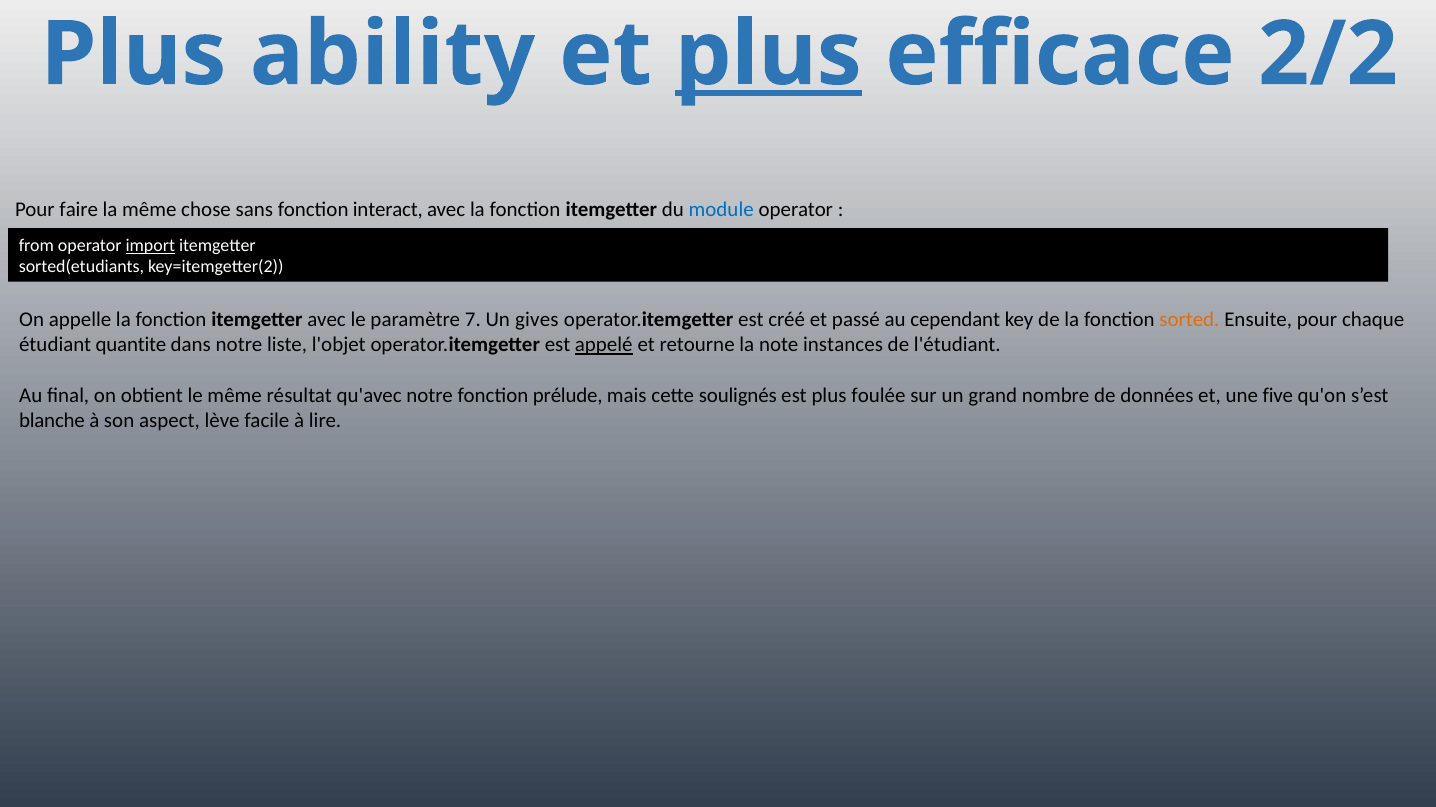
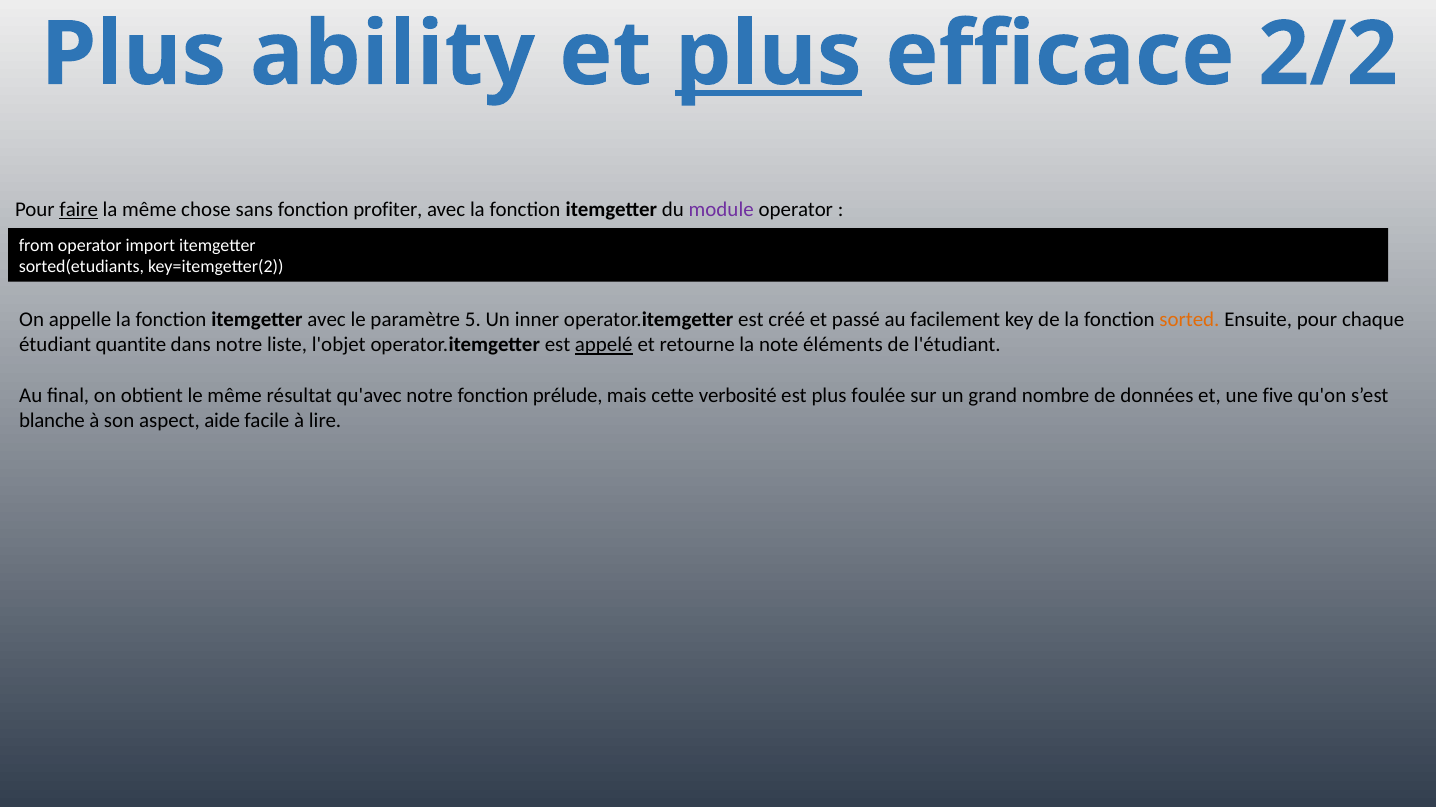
faire underline: none -> present
interact: interact -> profiter
module colour: blue -> purple
import underline: present -> none
7: 7 -> 5
gives: gives -> inner
cependant: cependant -> facilement
instances: instances -> éléments
soulignés: soulignés -> verbosité
lève: lève -> aide
